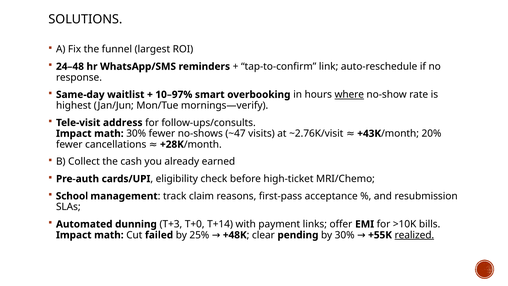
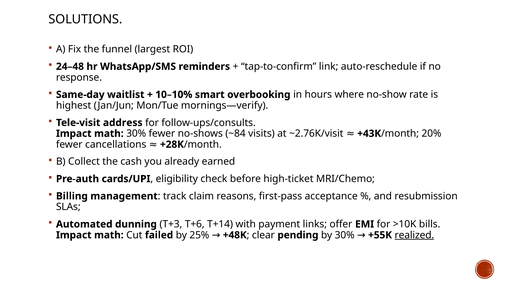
10–97%: 10–97% -> 10–10%
where underline: present -> none
~47: ~47 -> ~84
School: School -> Billing
T+0: T+0 -> T+6
